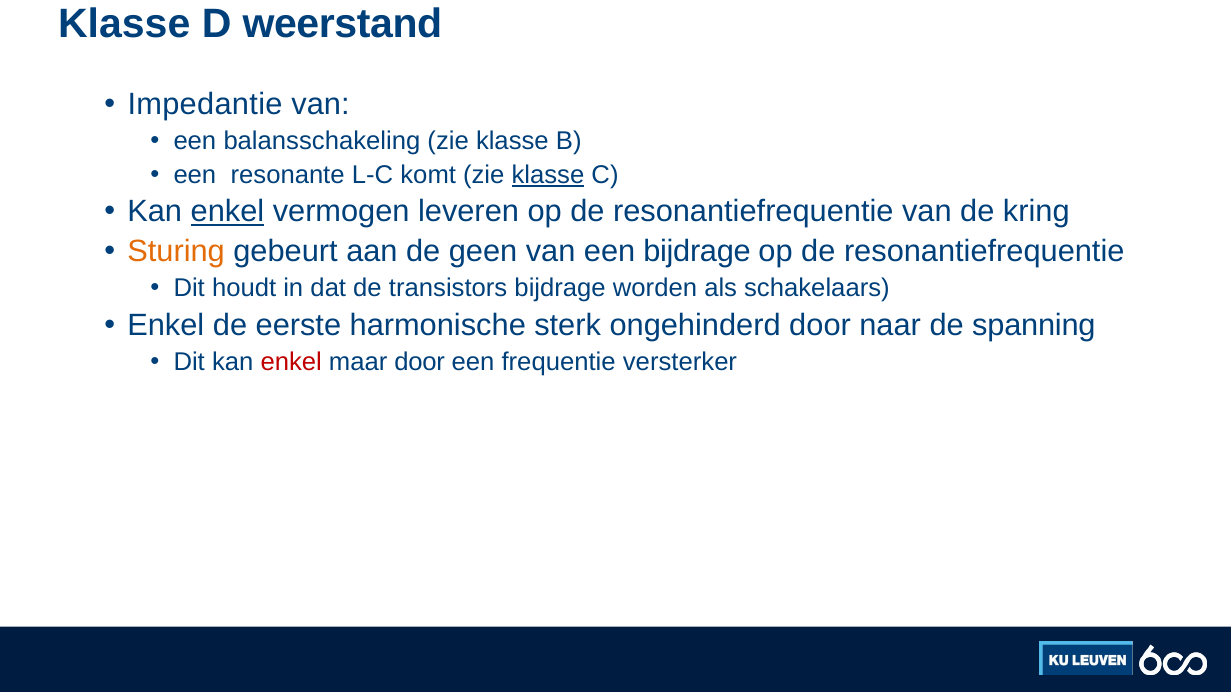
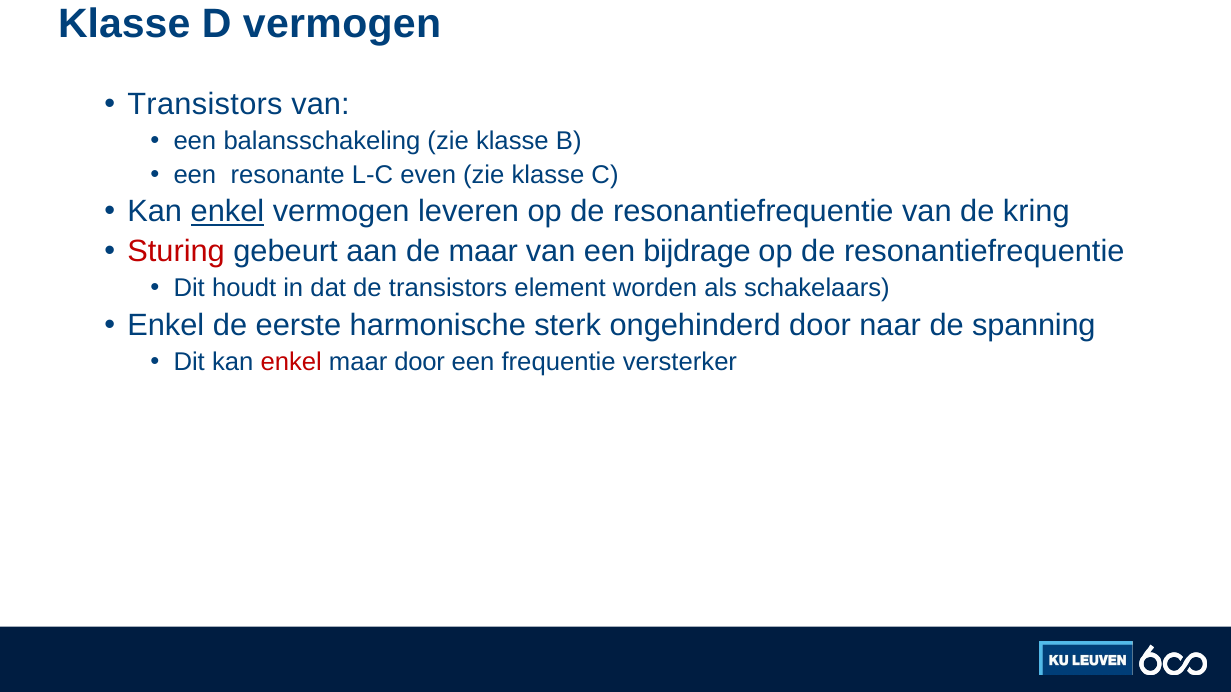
D weerstand: weerstand -> vermogen
Impedantie at (205, 104): Impedantie -> Transistors
komt: komt -> even
klasse at (548, 175) underline: present -> none
Sturing colour: orange -> red
de geen: geen -> maar
transistors bijdrage: bijdrage -> element
